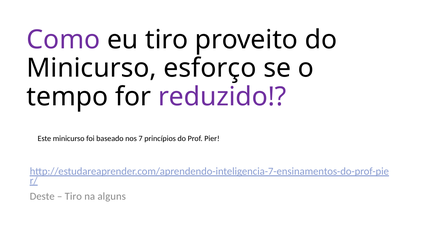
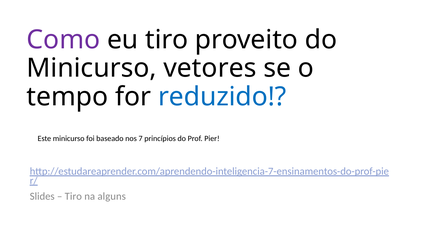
esforço: esforço -> vetores
reduzido colour: purple -> blue
Deste: Deste -> Slides
